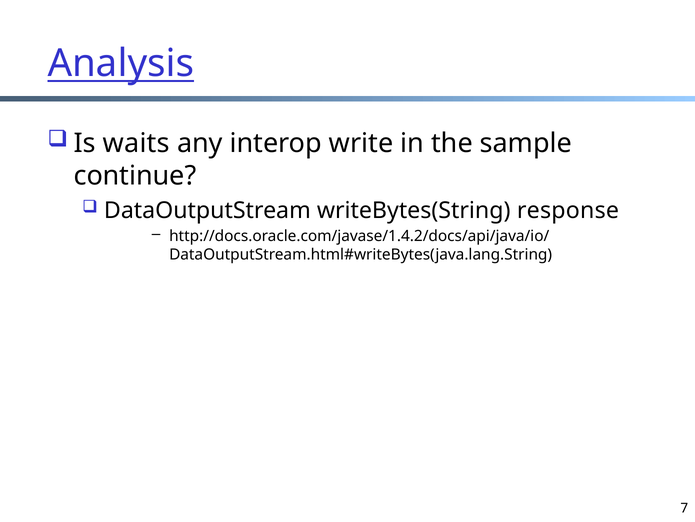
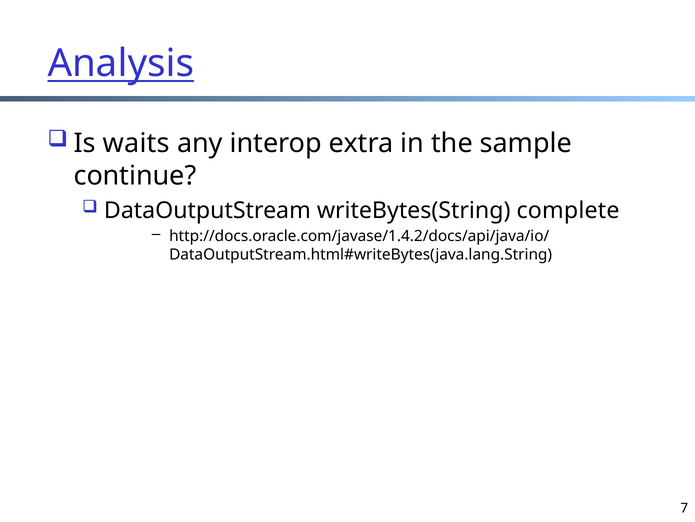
write: write -> extra
response: response -> complete
